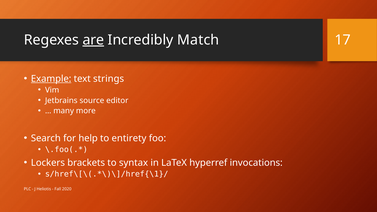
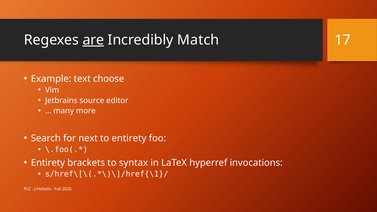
Example underline: present -> none
strings: strings -> choose
help: help -> next
Lockers at (48, 163): Lockers -> Entirety
